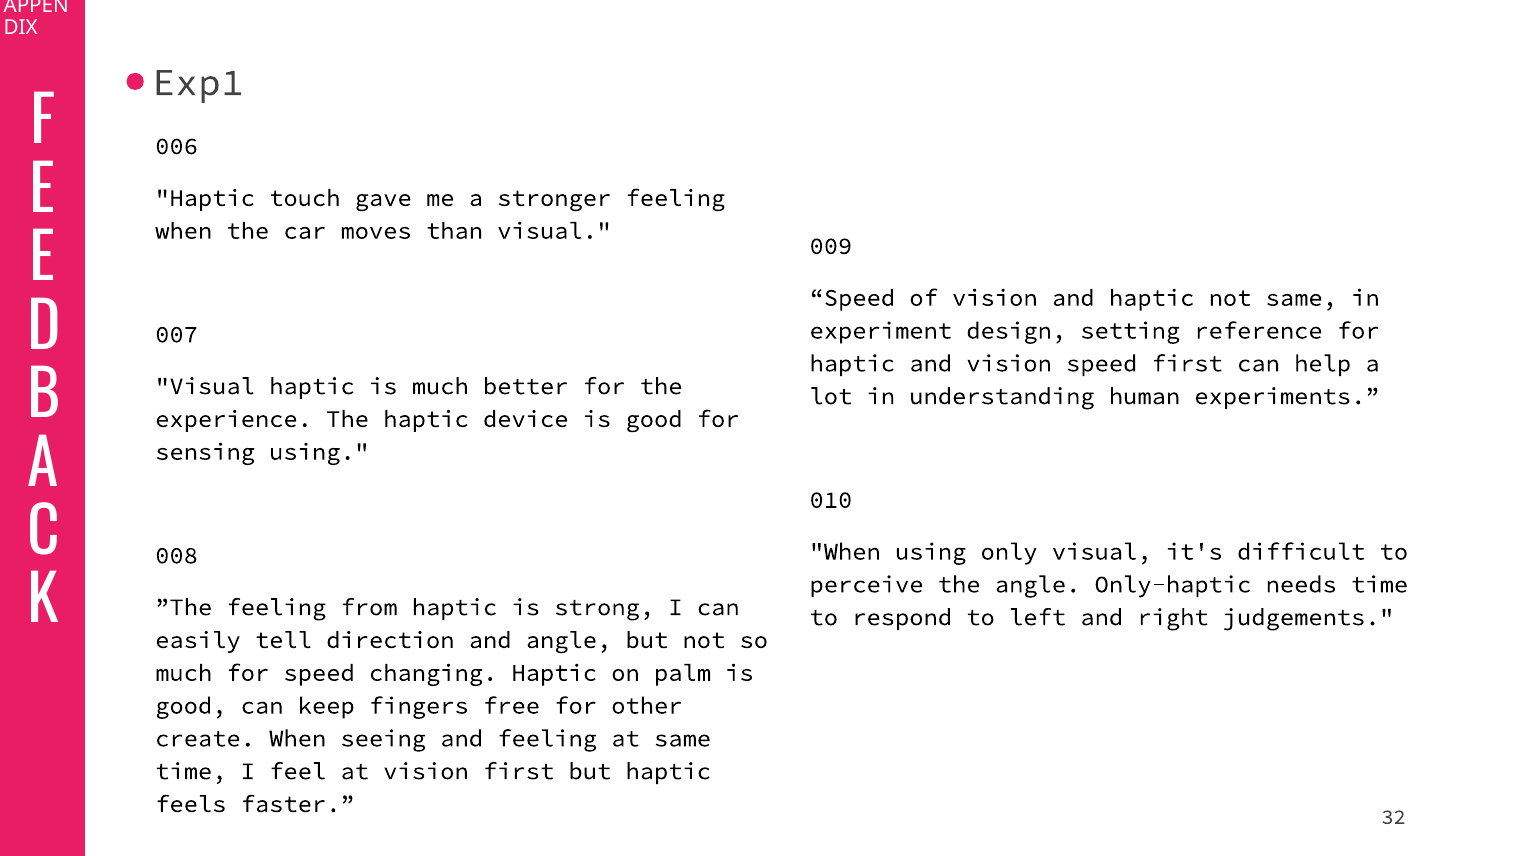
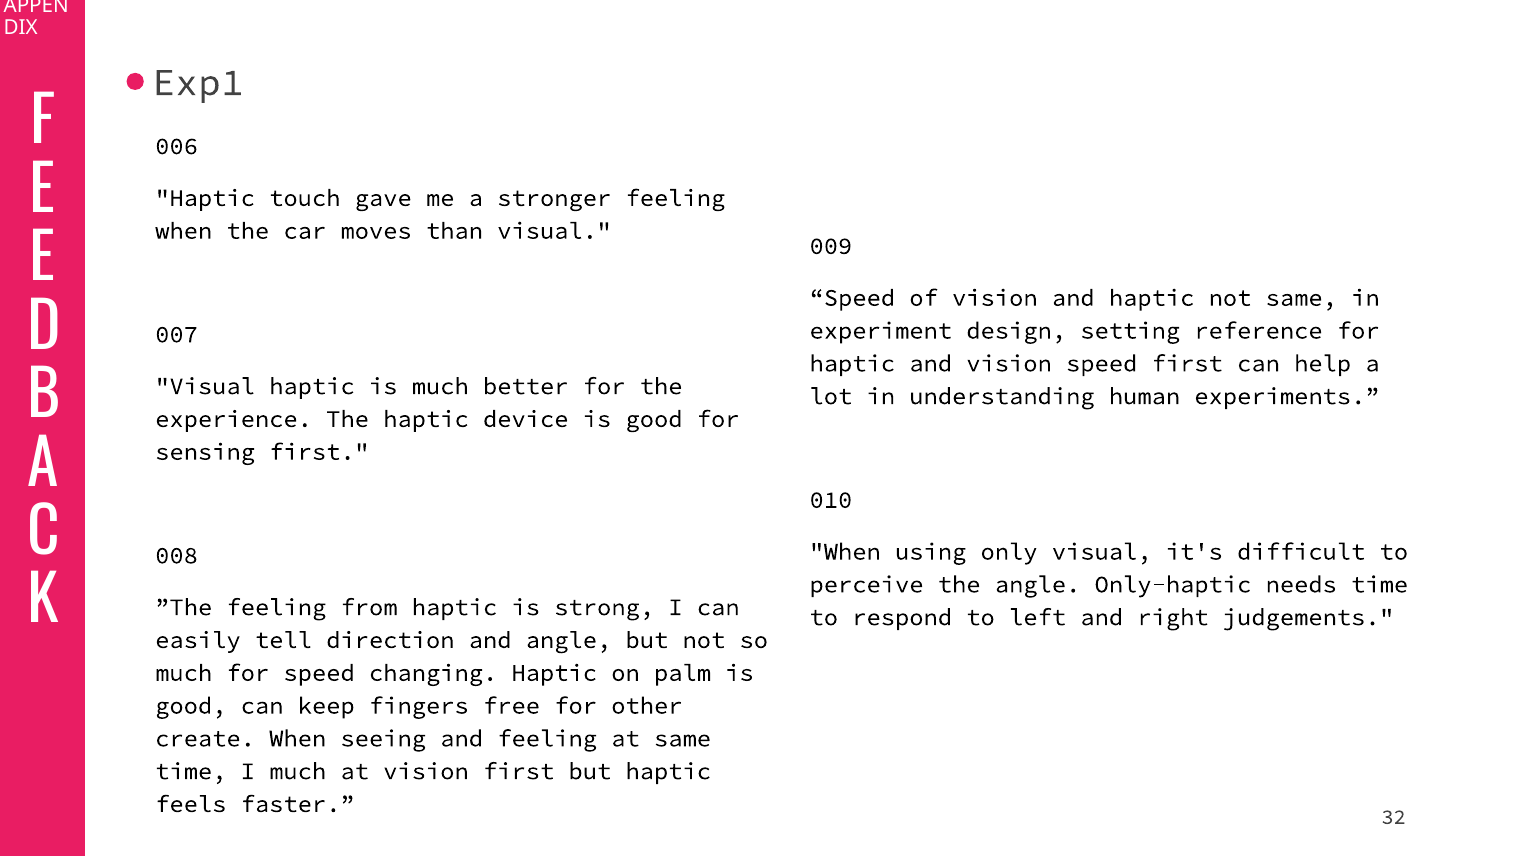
sensing using: using -> first
I feel: feel -> much
